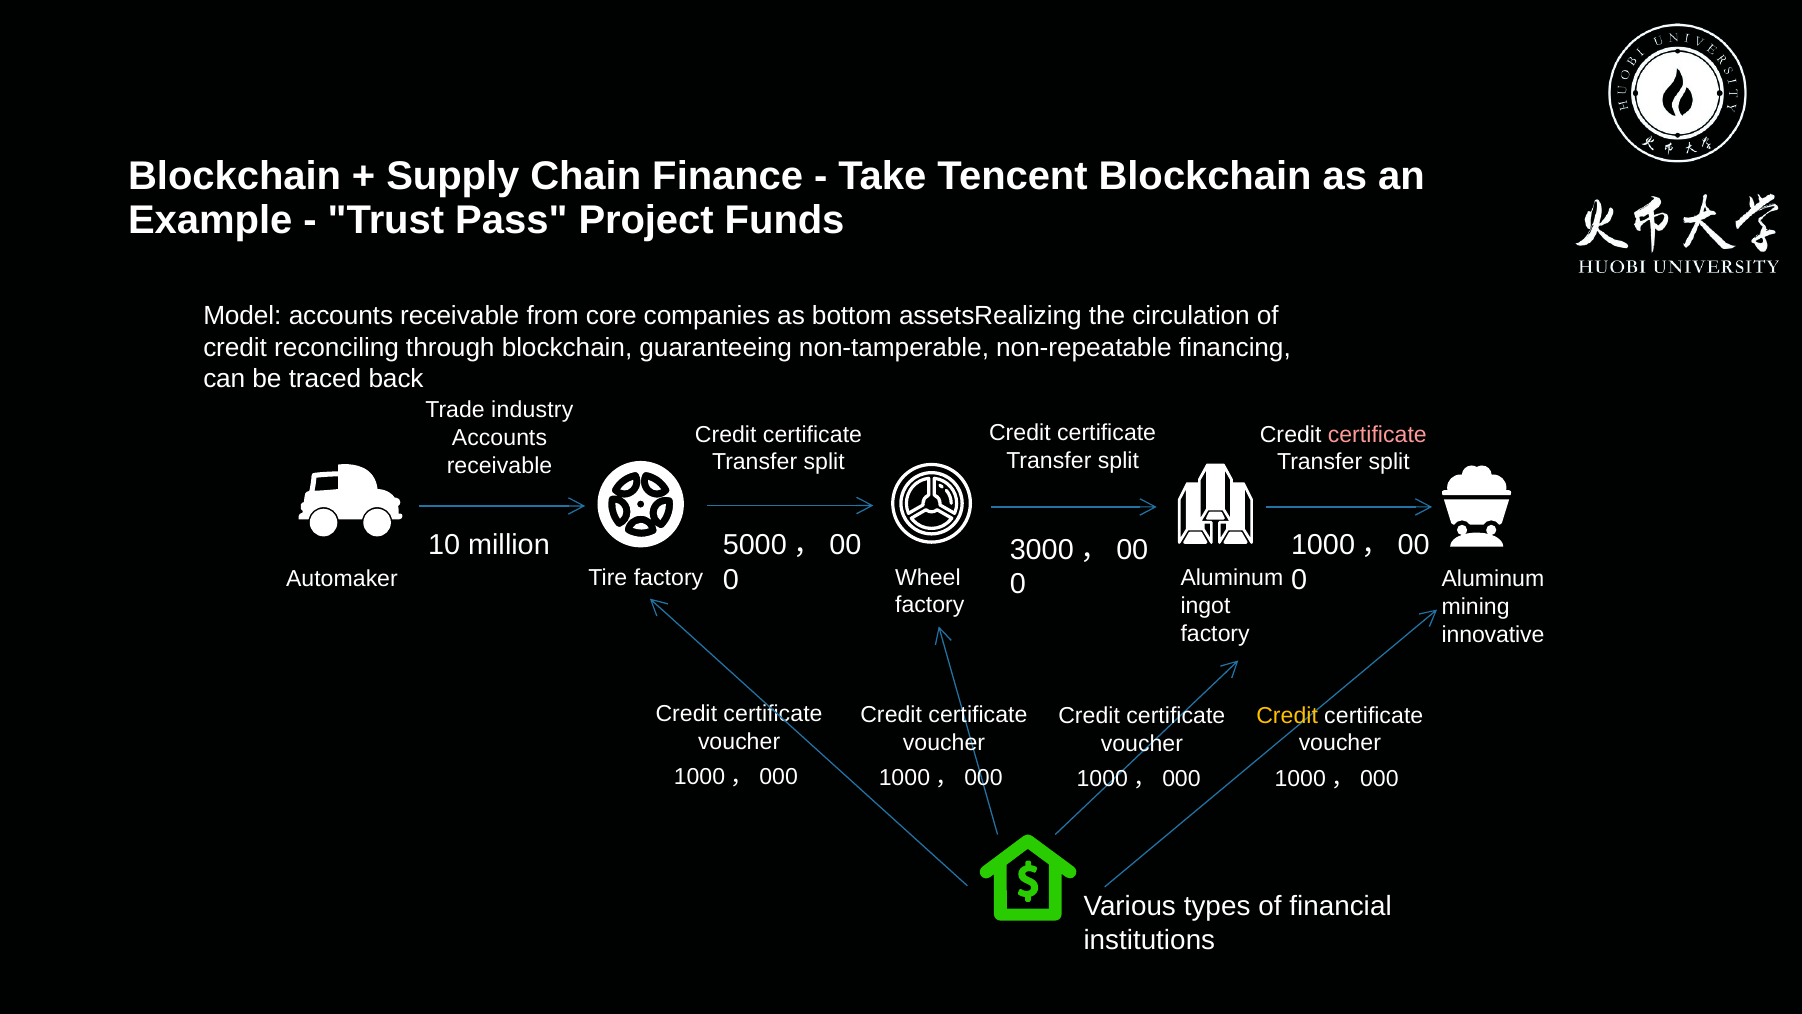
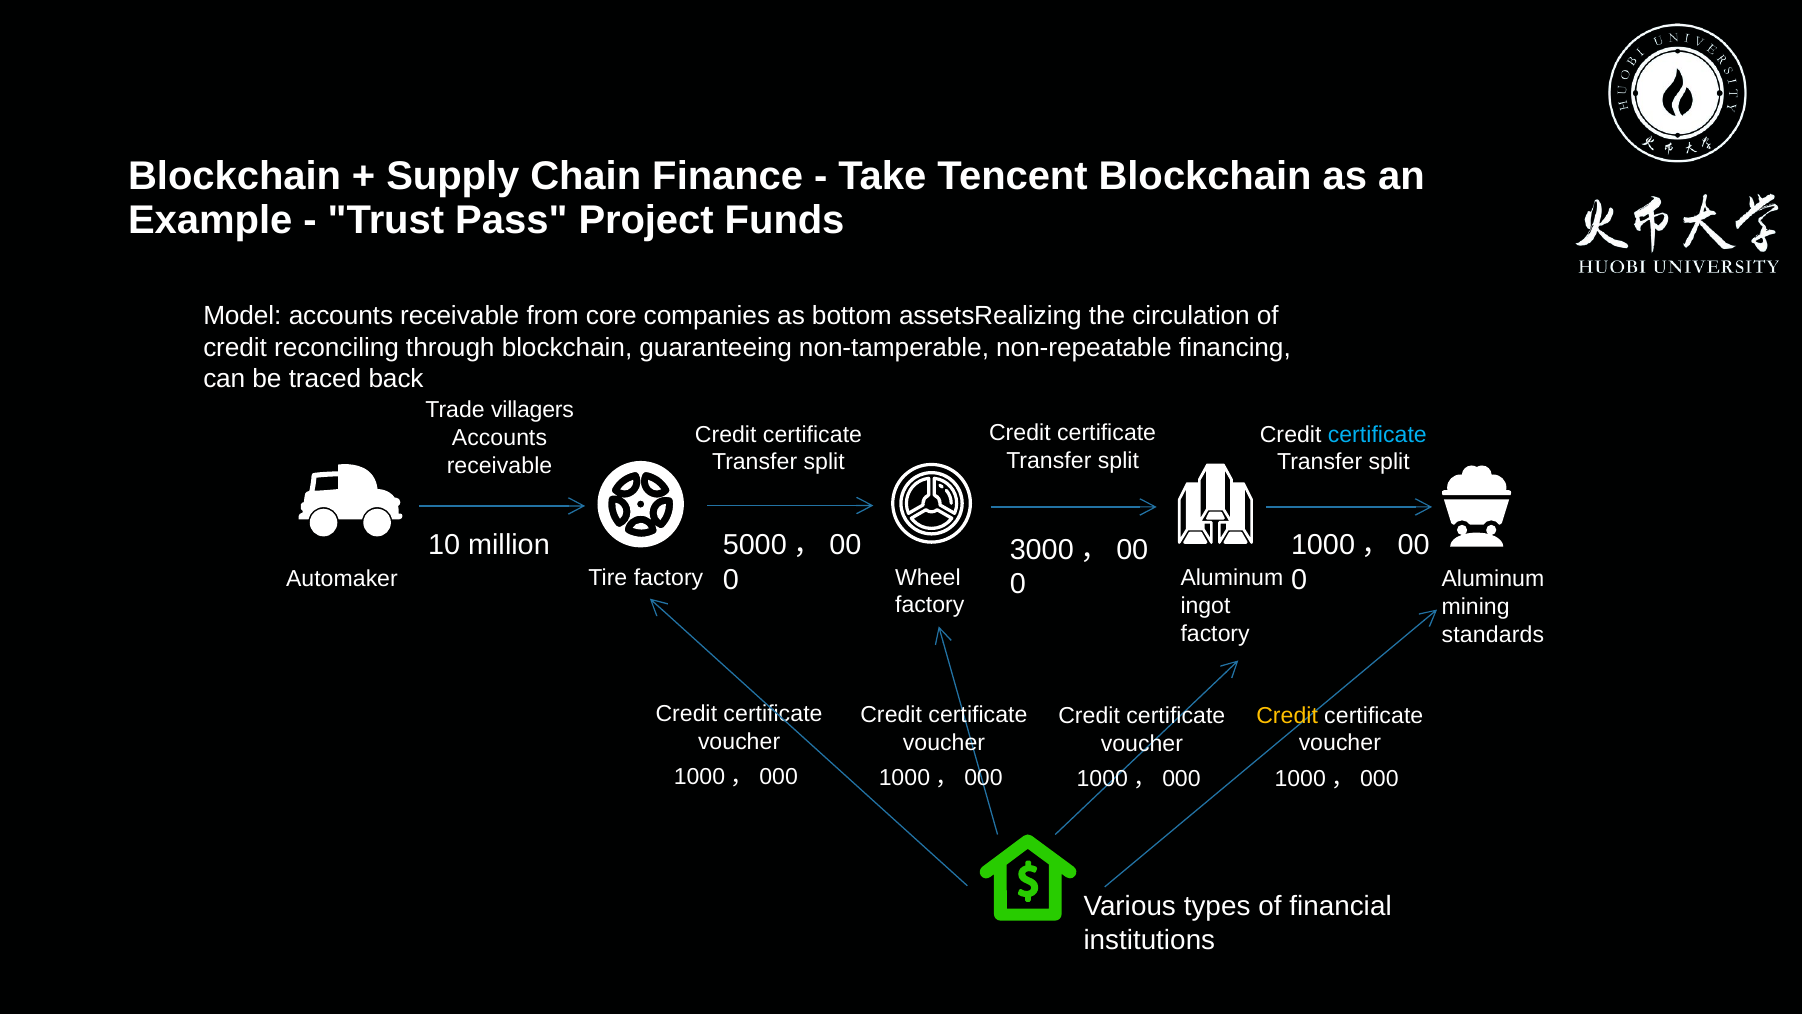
industry: industry -> villagers
certificate at (1377, 434) colour: pink -> light blue
innovative: innovative -> standards
